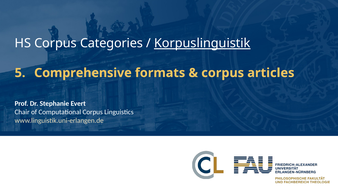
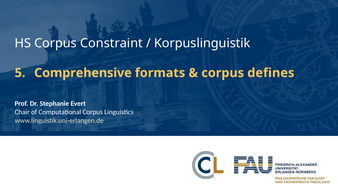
Categories: Categories -> Constraint
Korpuslinguistik underline: present -> none
articles: articles -> defines
